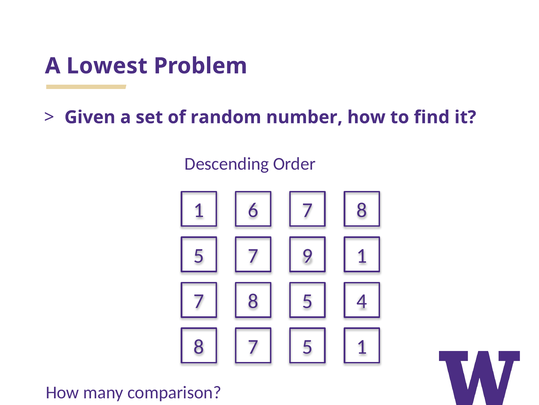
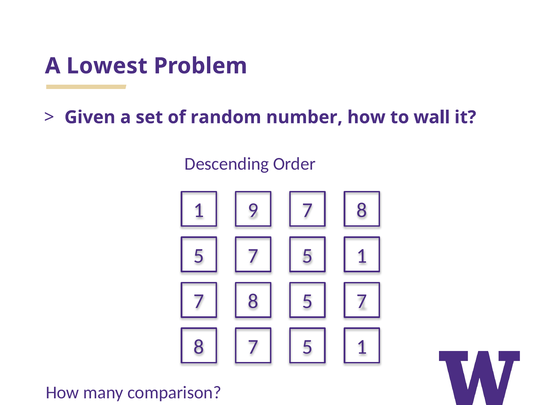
find: find -> wall
6: 6 -> 9
5 7 9: 9 -> 5
4 at (362, 301): 4 -> 7
